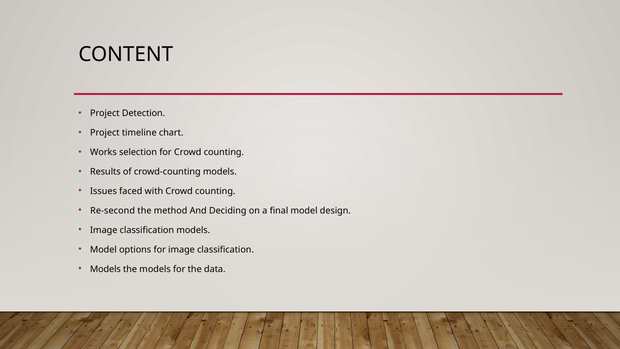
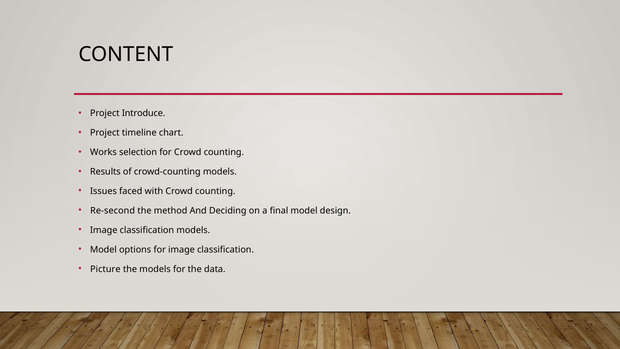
Detection: Detection -> Introduce
Models at (105, 269): Models -> Picture
